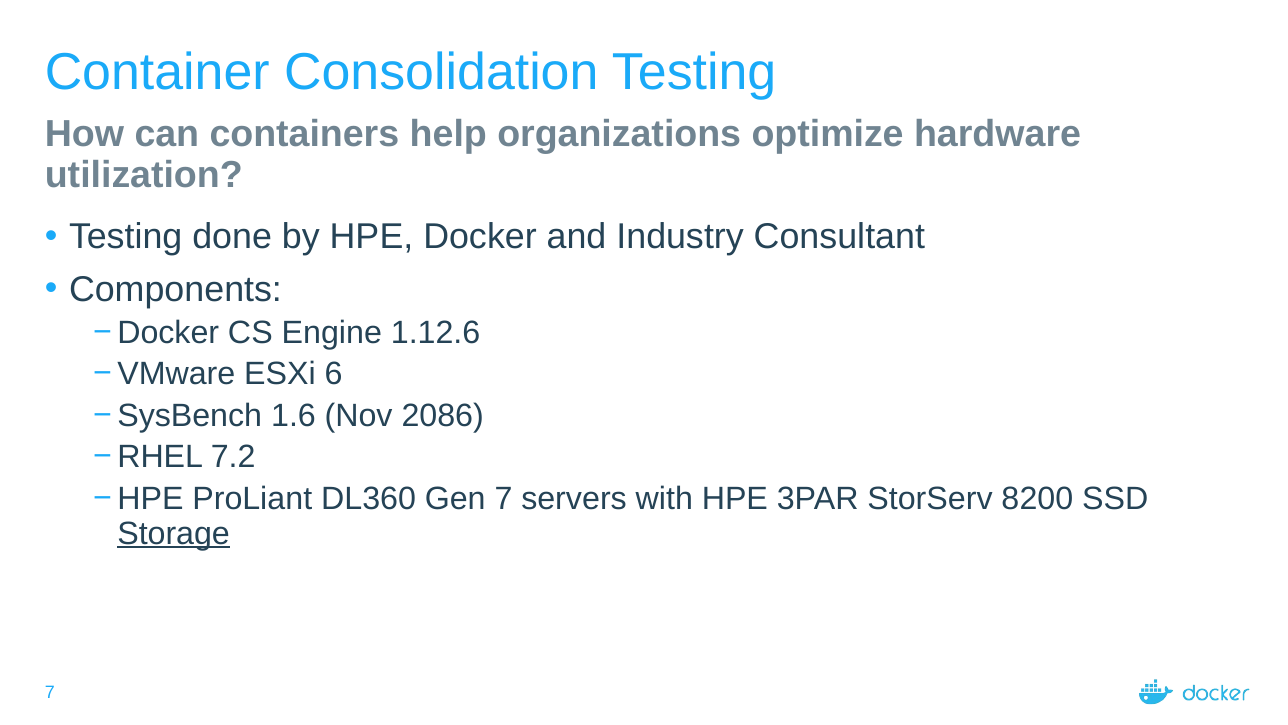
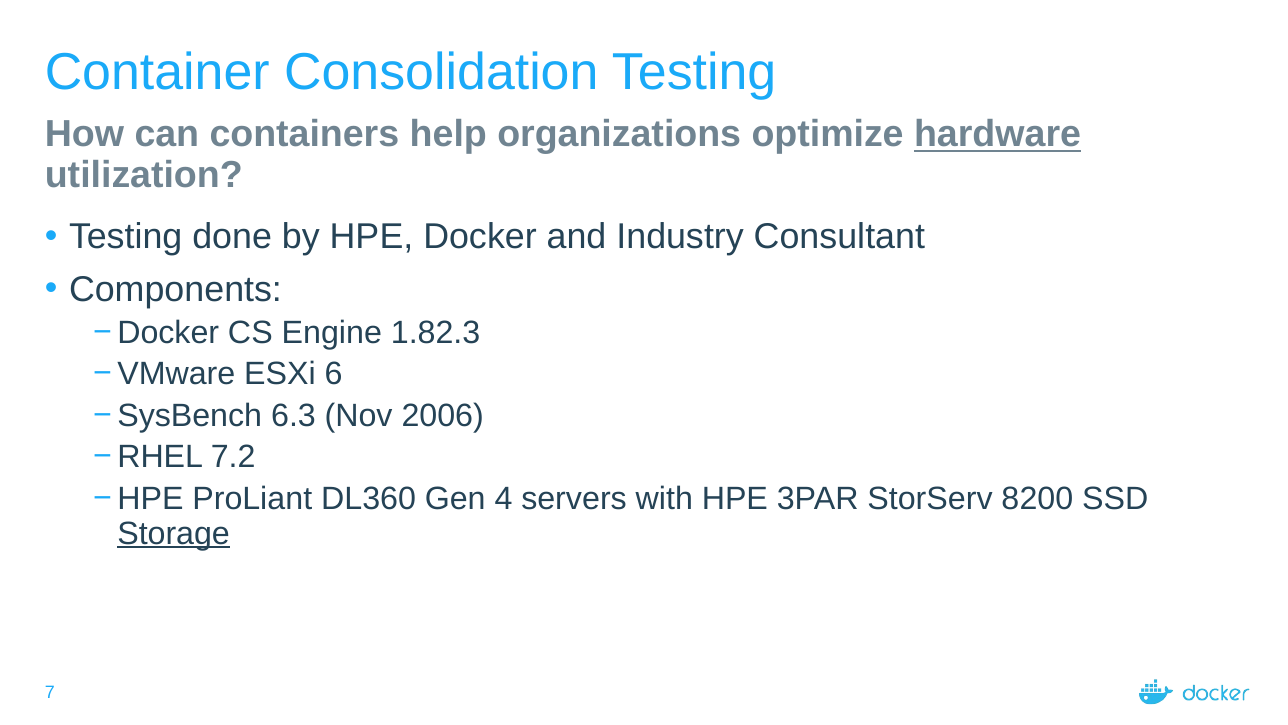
hardware underline: none -> present
1.12.6: 1.12.6 -> 1.82.3
1.6: 1.6 -> 6.3
2086: 2086 -> 2006
Gen 7: 7 -> 4
